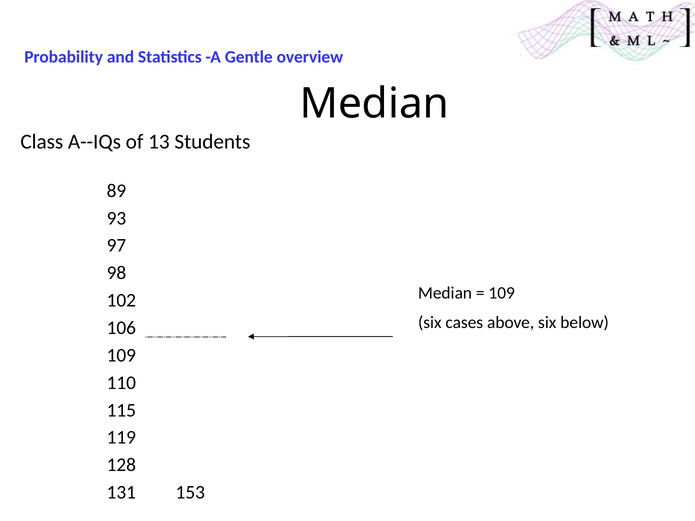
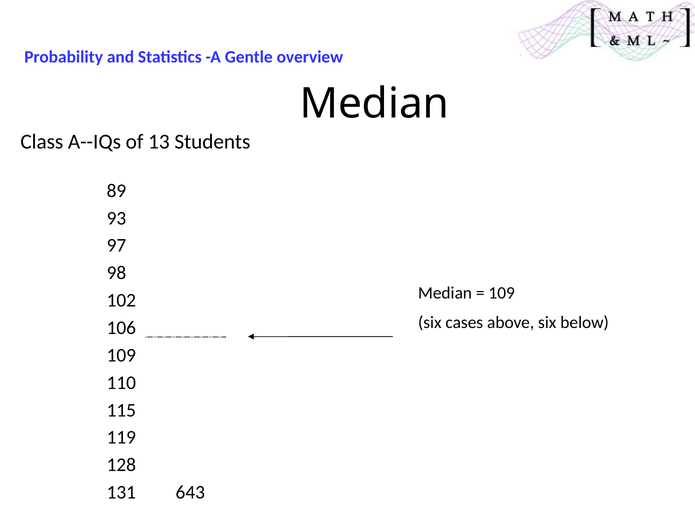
153: 153 -> 643
